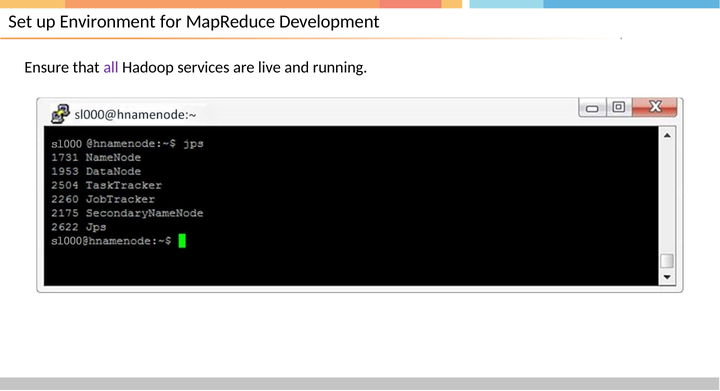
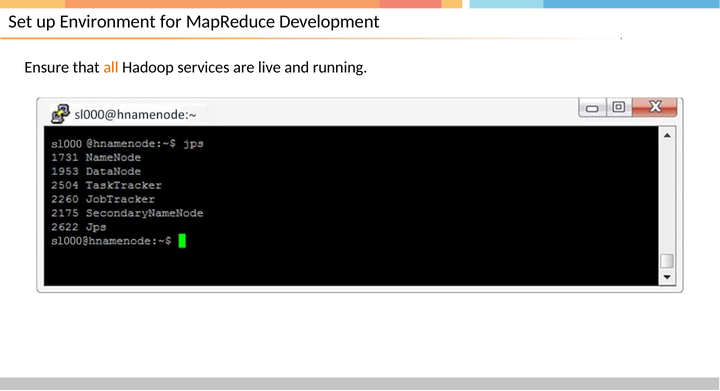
all colour: purple -> orange
